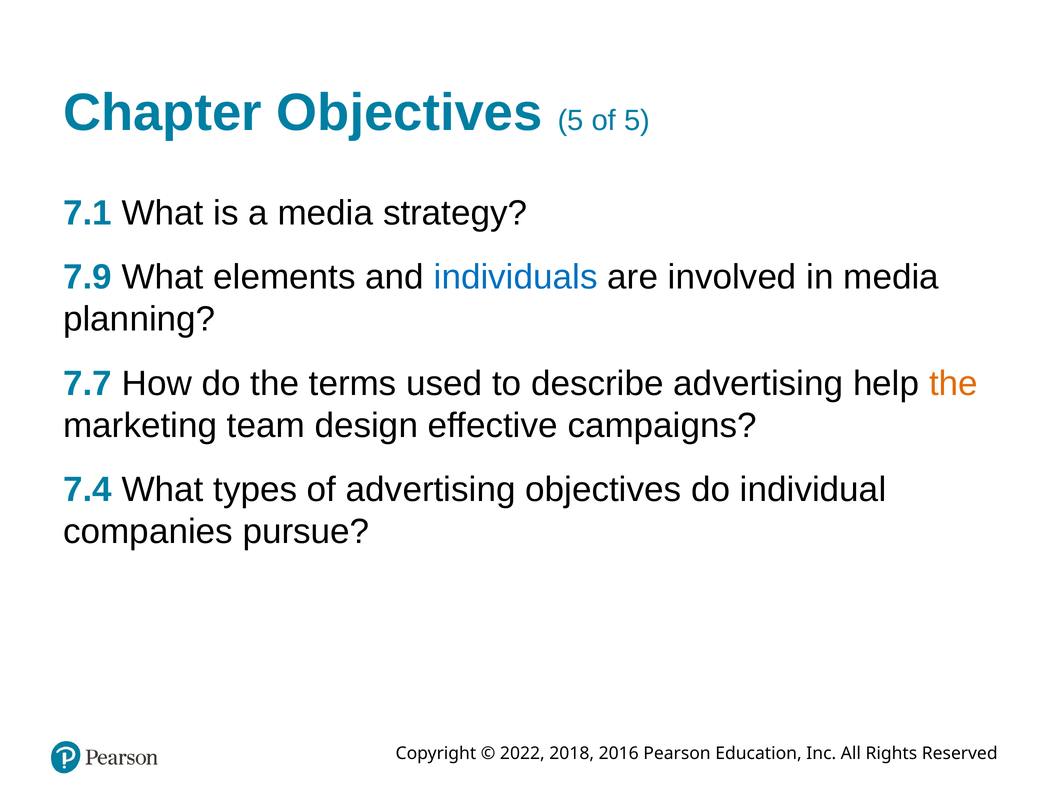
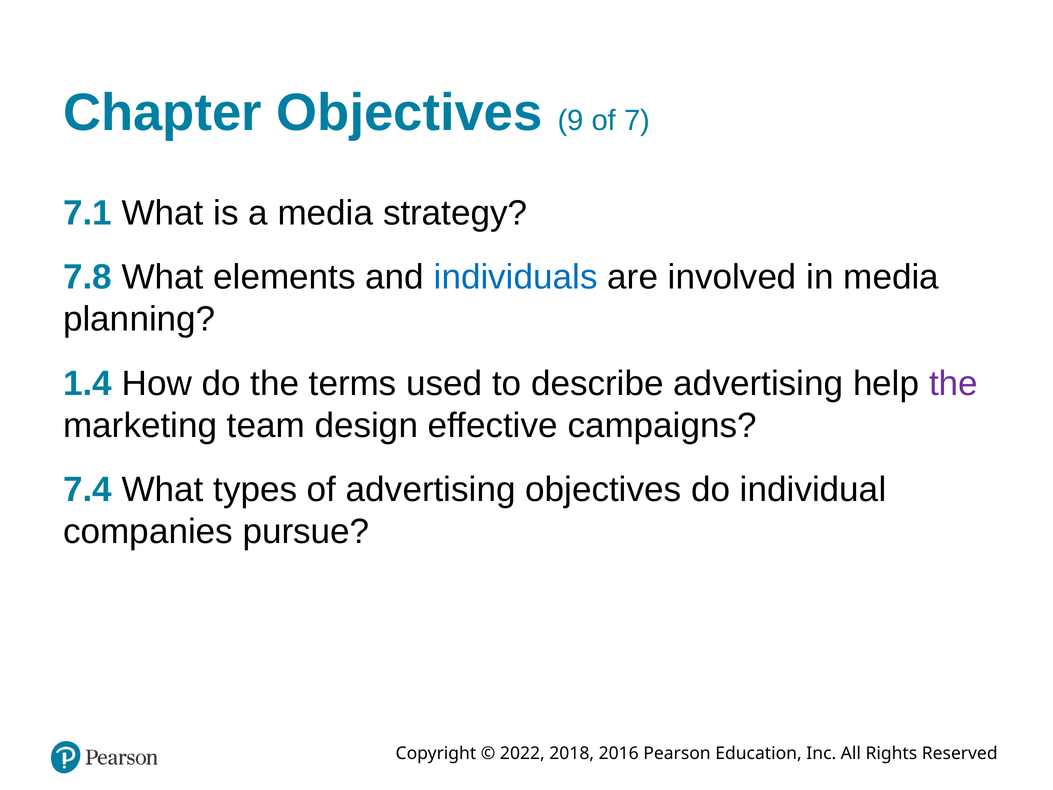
Objectives 5: 5 -> 9
of 5: 5 -> 7
7.9: 7.9 -> 7.8
7.7: 7.7 -> 1.4
the at (953, 383) colour: orange -> purple
